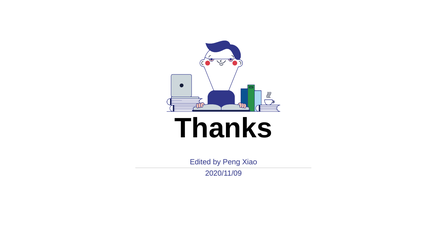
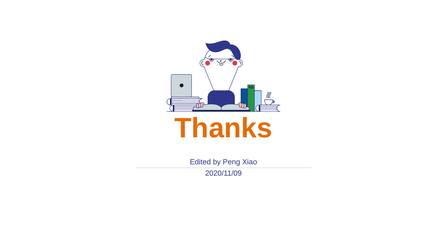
Thanks colour: black -> orange
